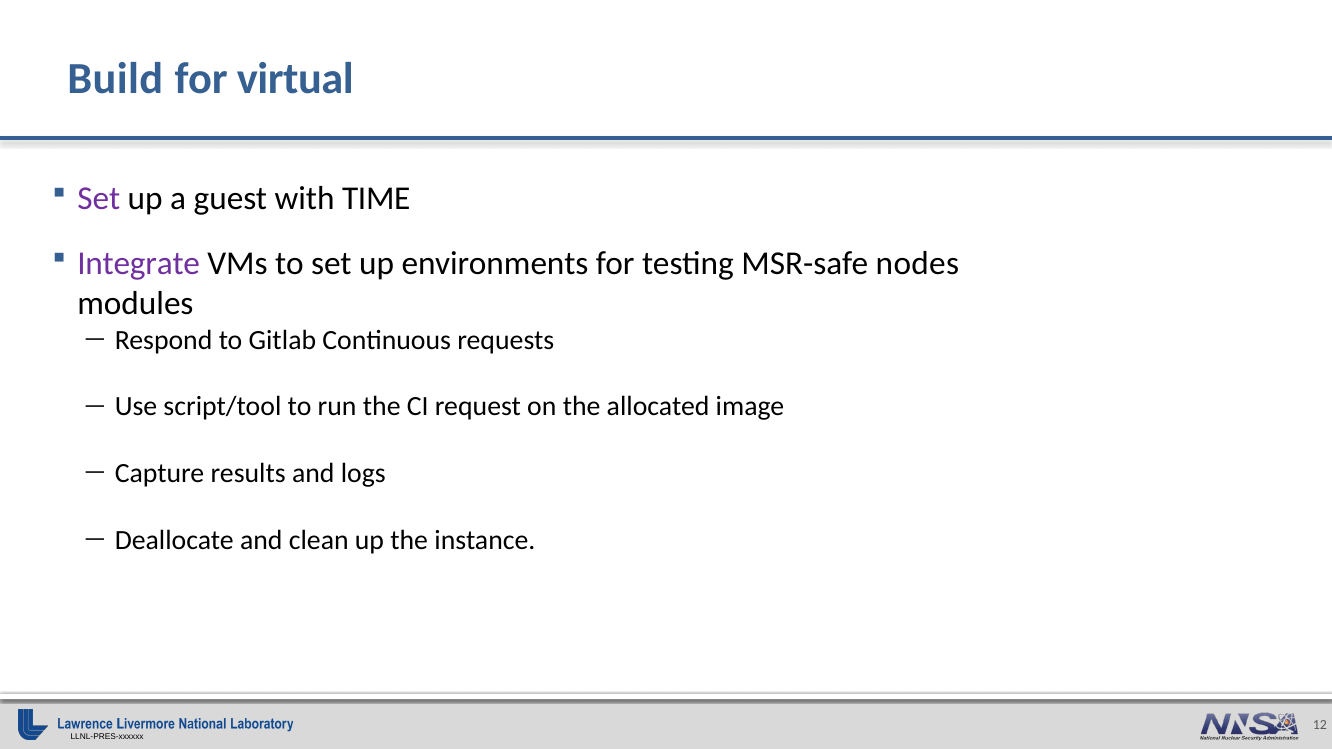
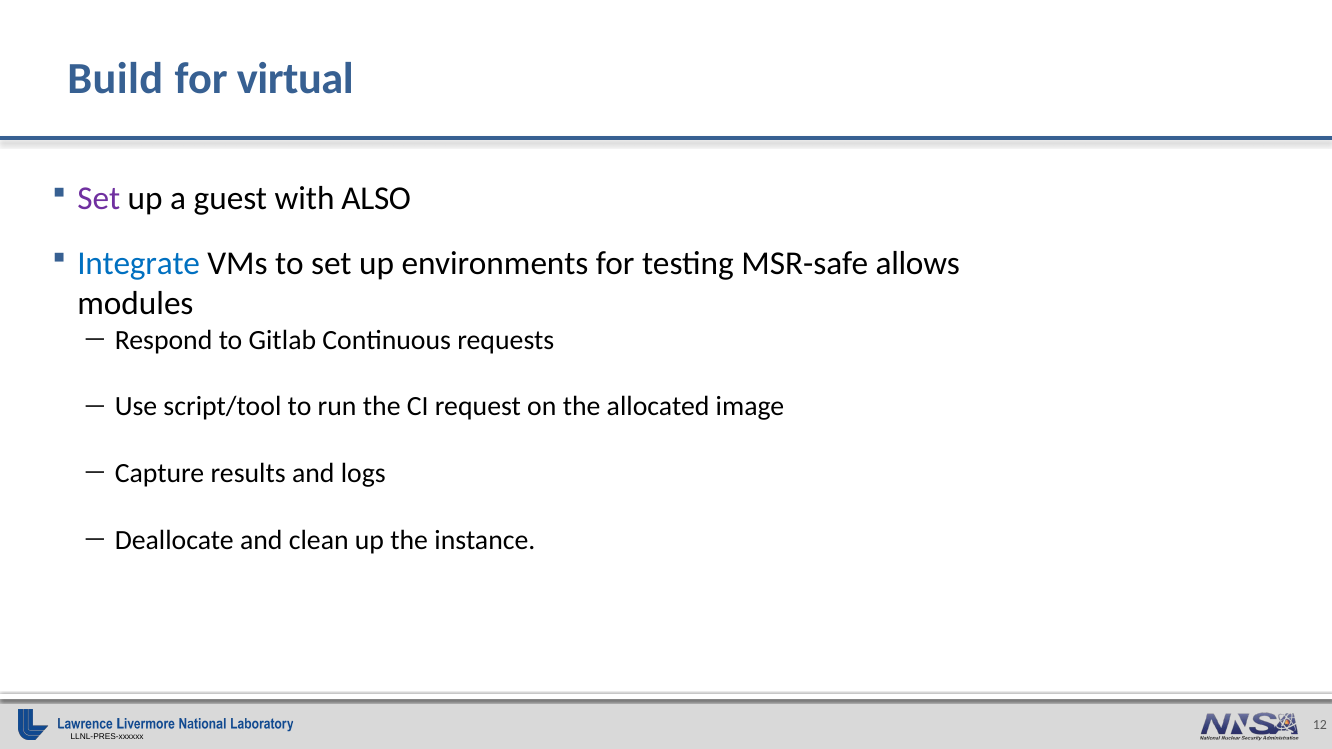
TIME: TIME -> ALSO
Integrate colour: purple -> blue
nodes: nodes -> allows
